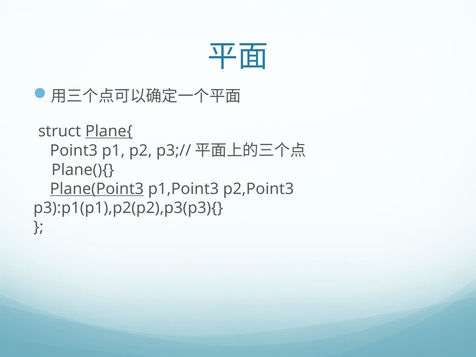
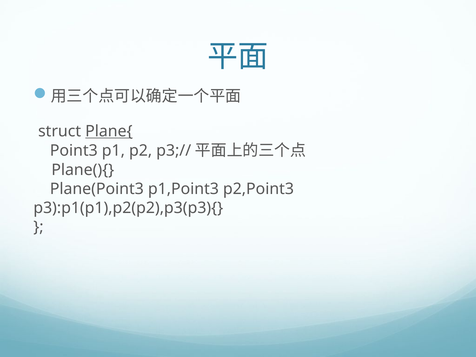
Plane(Point3 underline: present -> none
